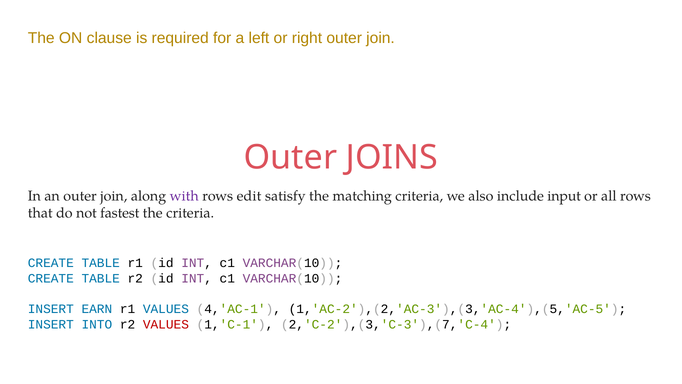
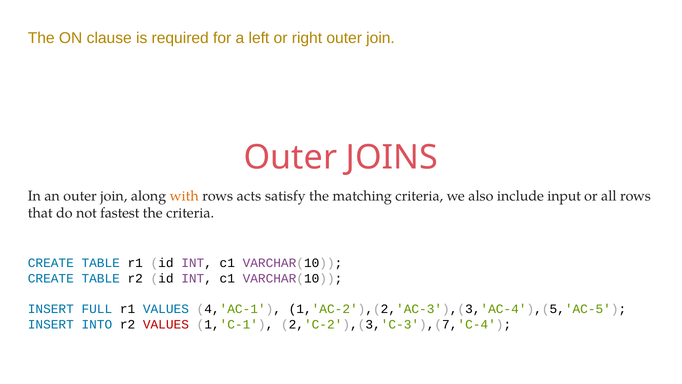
with colour: purple -> orange
edit: edit -> acts
EARN: EARN -> FULL
